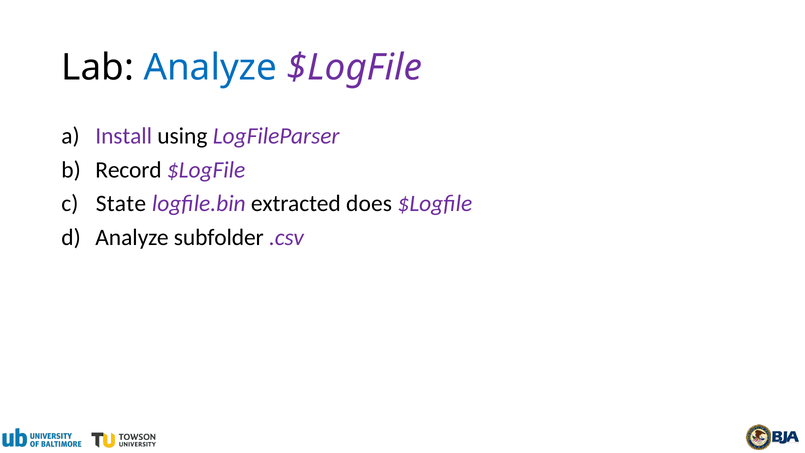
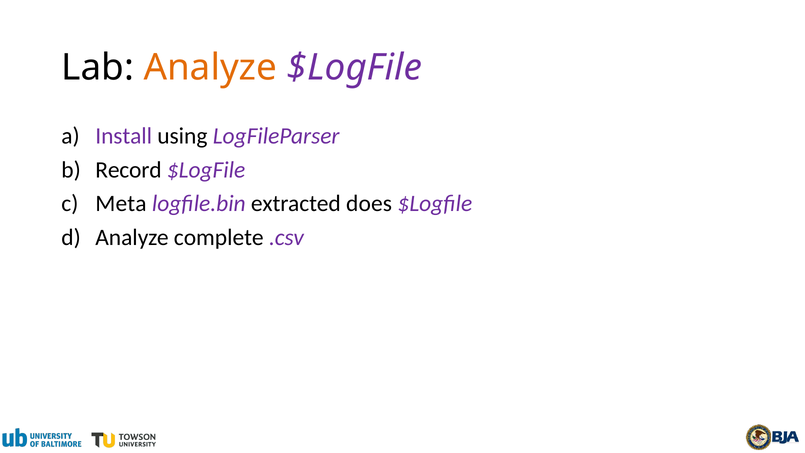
Analyze at (210, 68) colour: blue -> orange
State: State -> Meta
subfolder: subfolder -> complete
